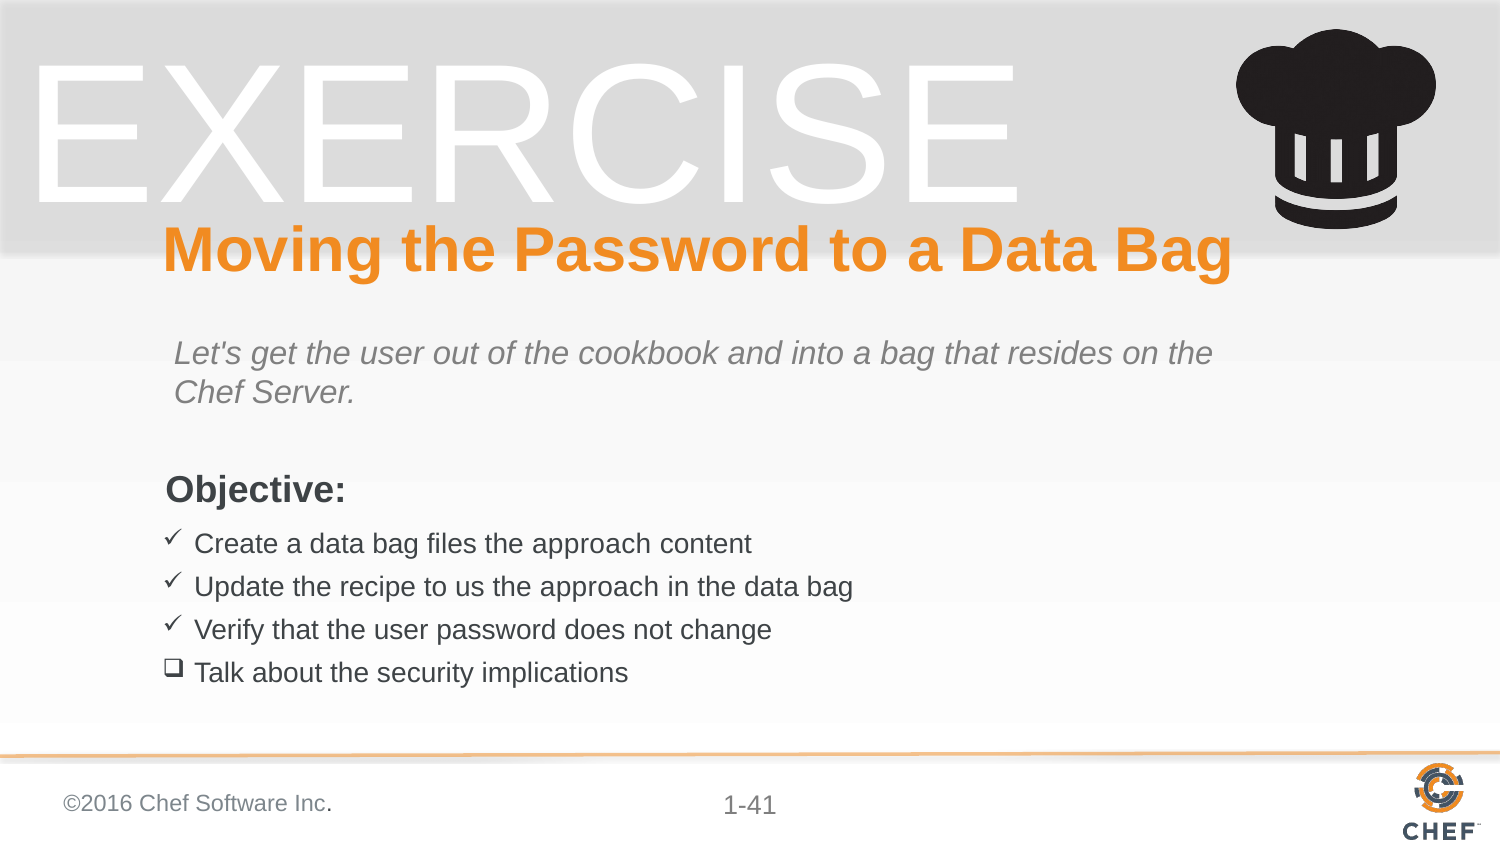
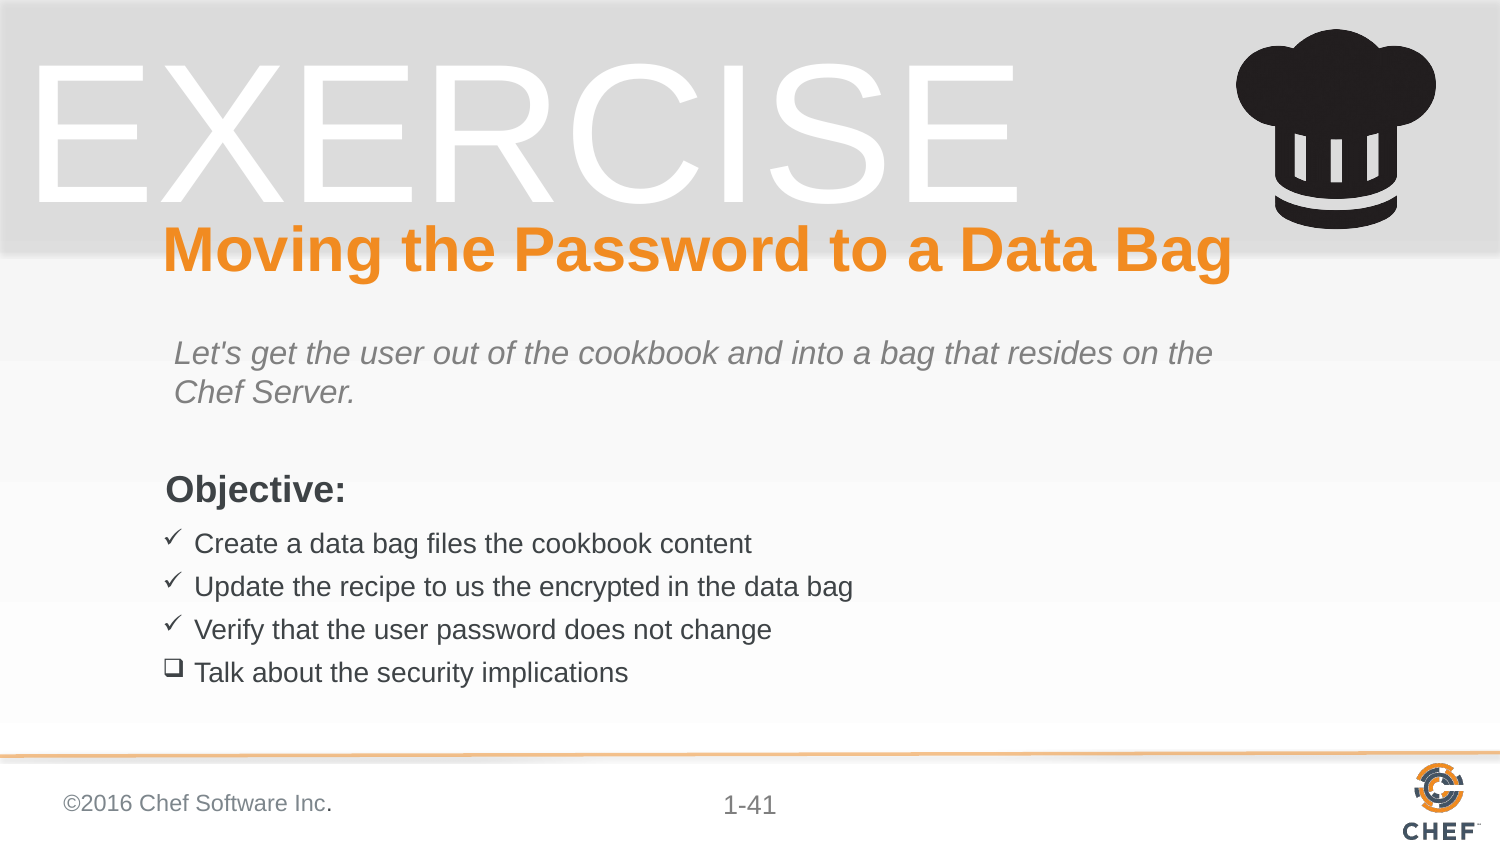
approach at (592, 544): approach -> cookbook
us the approach: approach -> encrypted
